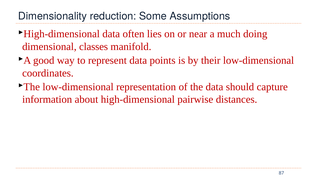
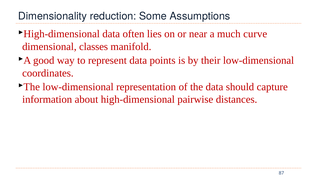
doing: doing -> curve
